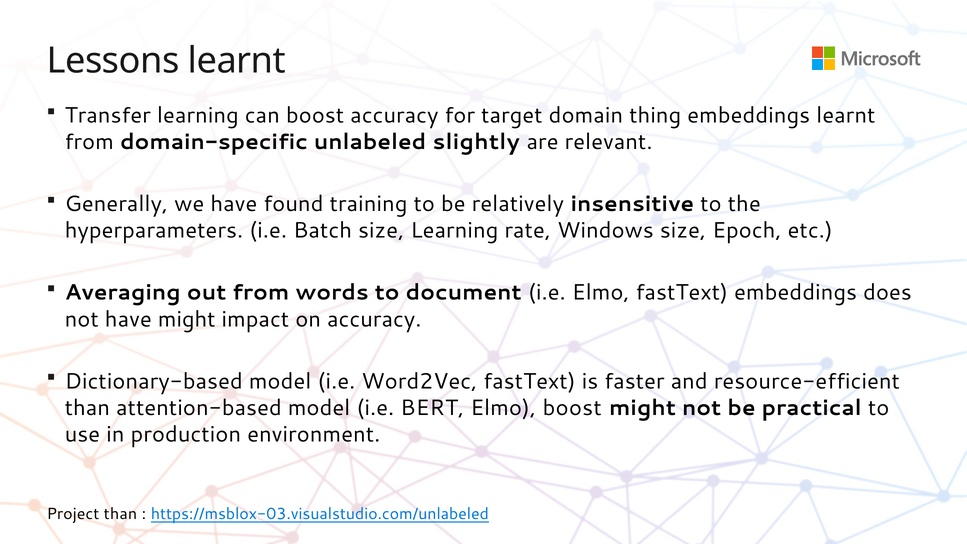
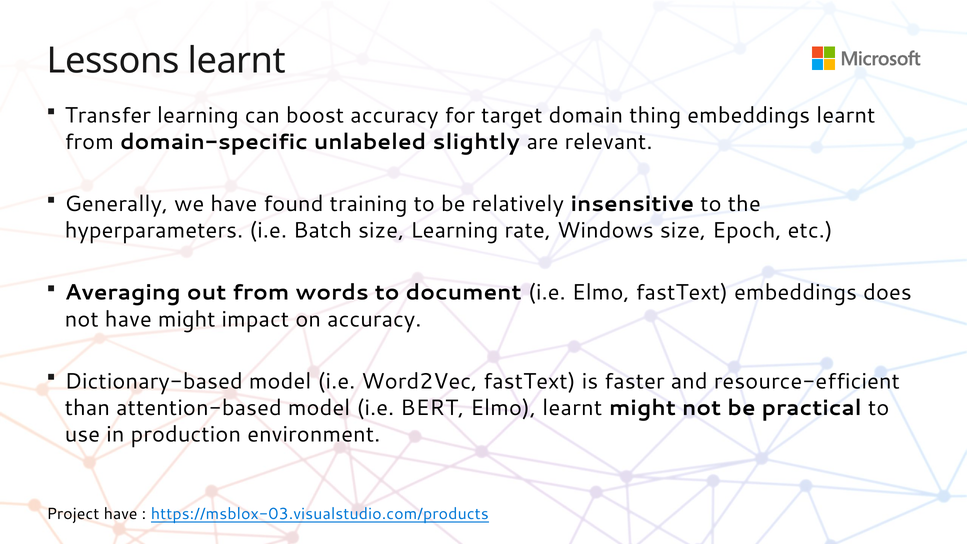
Elmo boost: boost -> learnt
Project than: than -> have
https://msblox-03.visualstudio.com/unlabeled: https://msblox-03.visualstudio.com/unlabeled -> https://msblox-03.visualstudio.com/products
